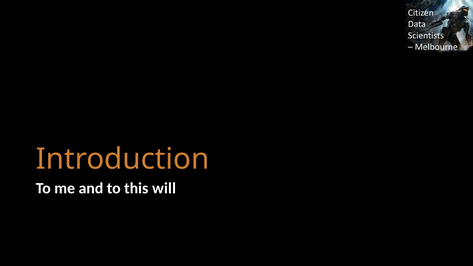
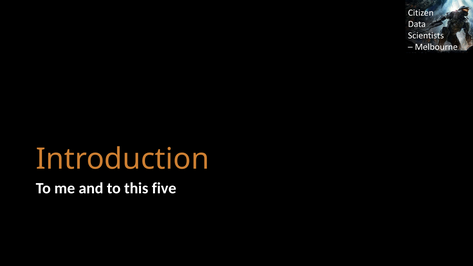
will: will -> five
